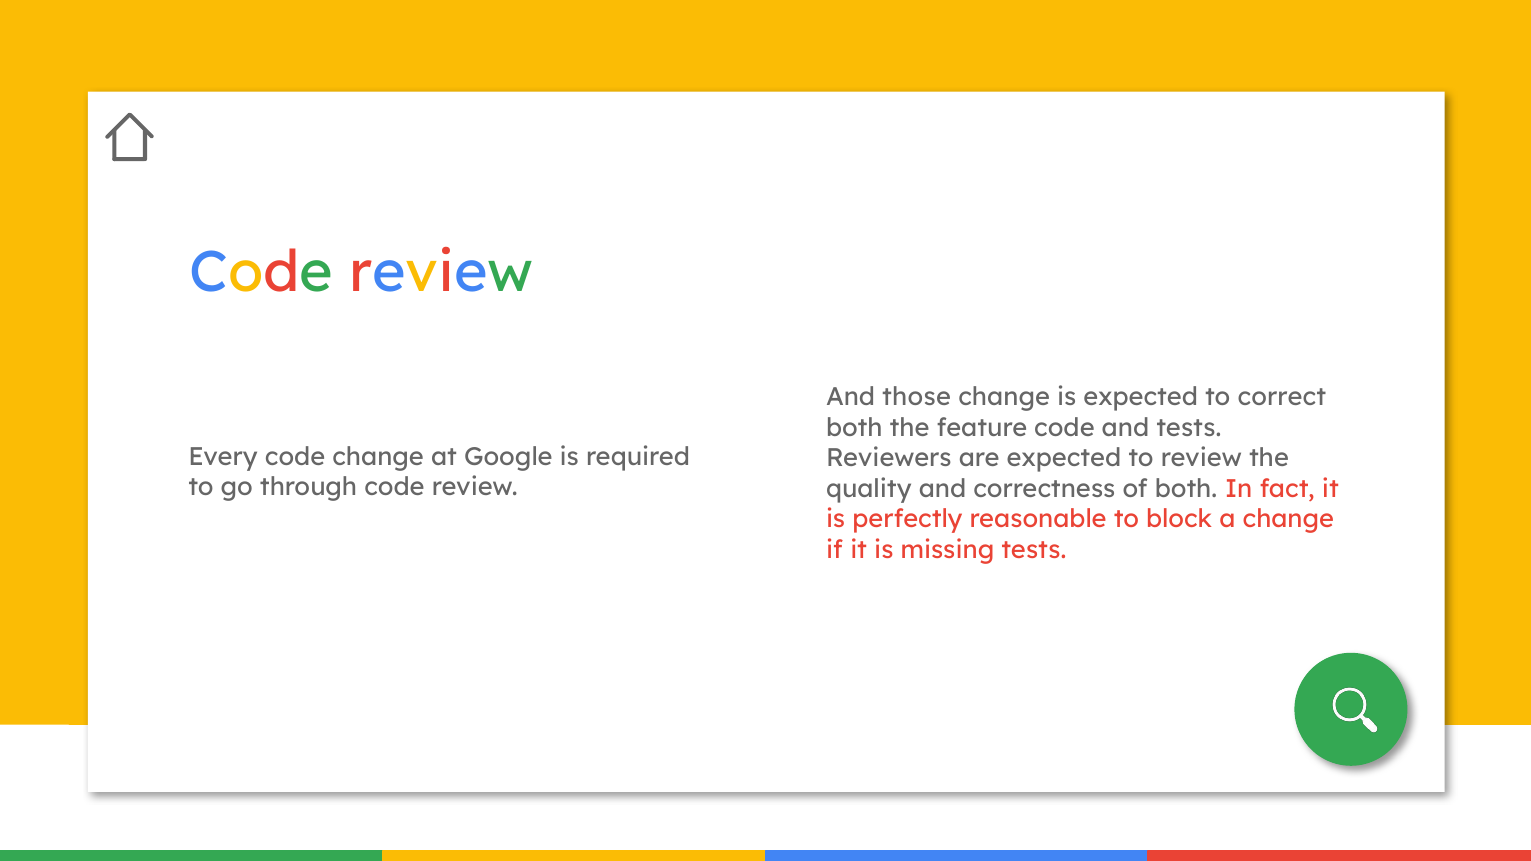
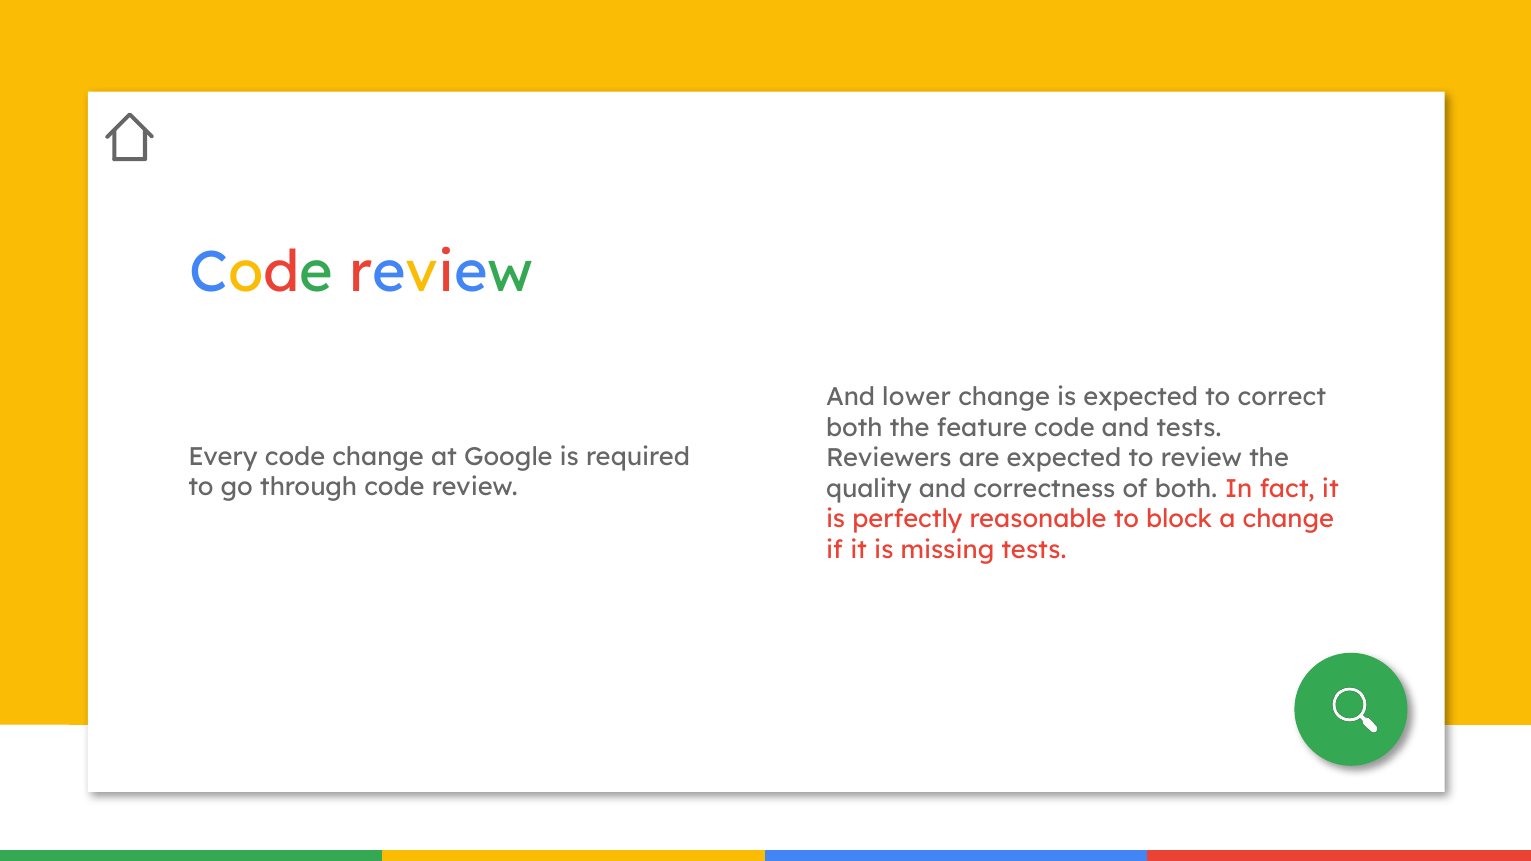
those: those -> lower
